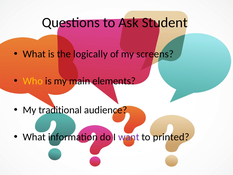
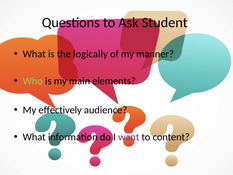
screens: screens -> manner
Who colour: yellow -> light green
traditional: traditional -> effectively
printed: printed -> content
